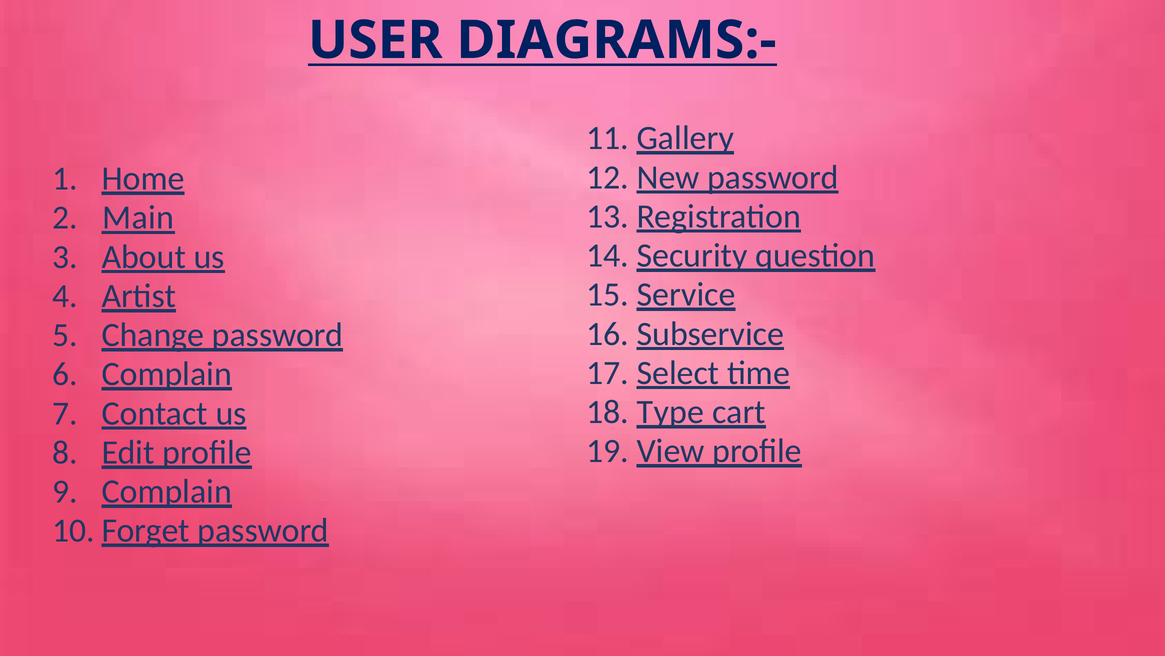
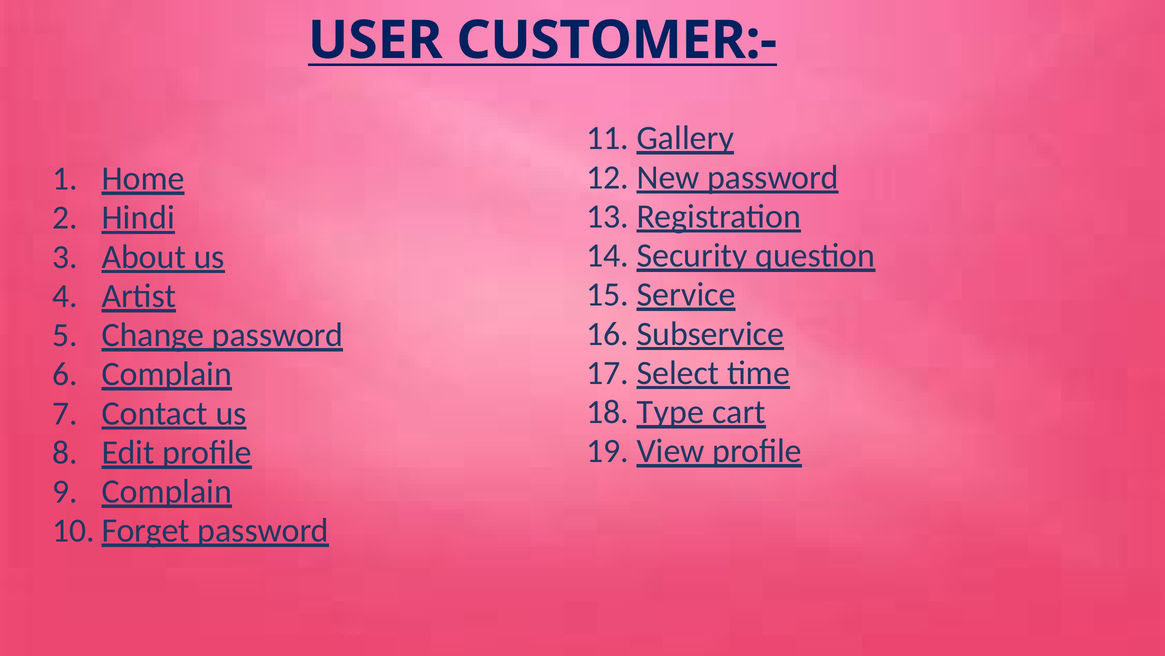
DIAGRAMS:-: DIAGRAMS:- -> CUSTOMER:-
Main: Main -> Hindi
